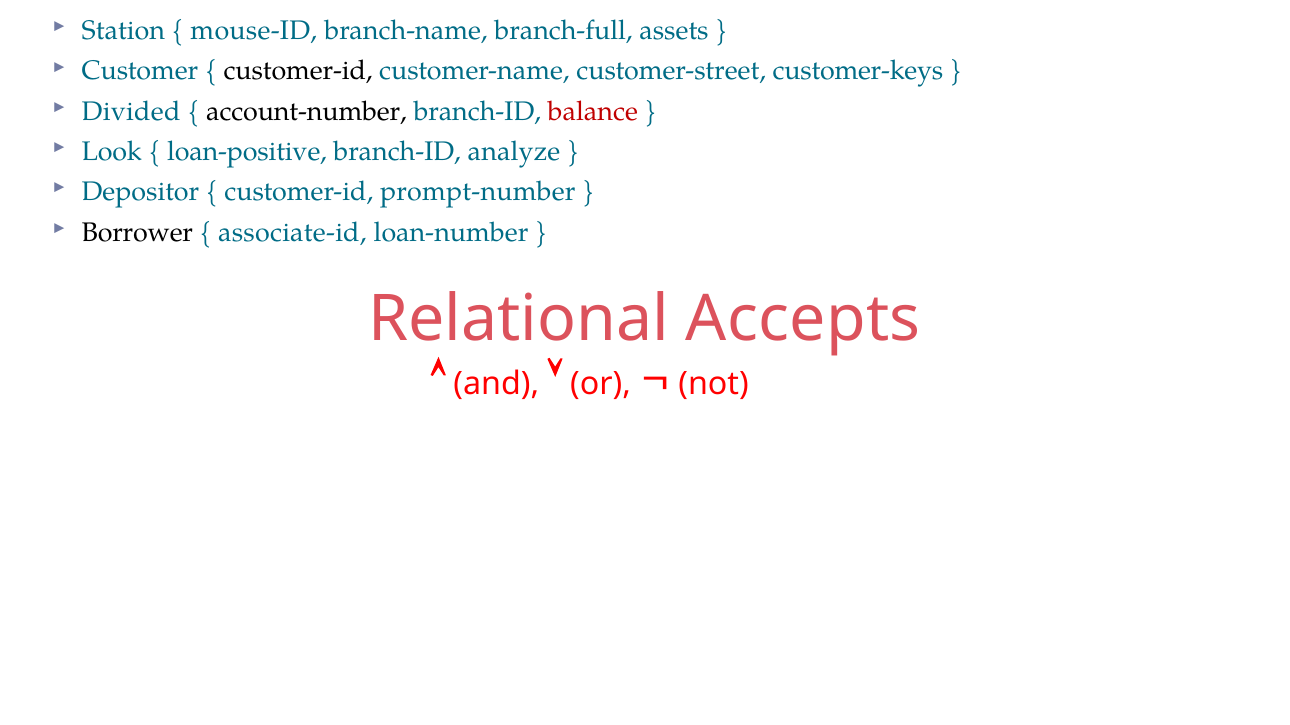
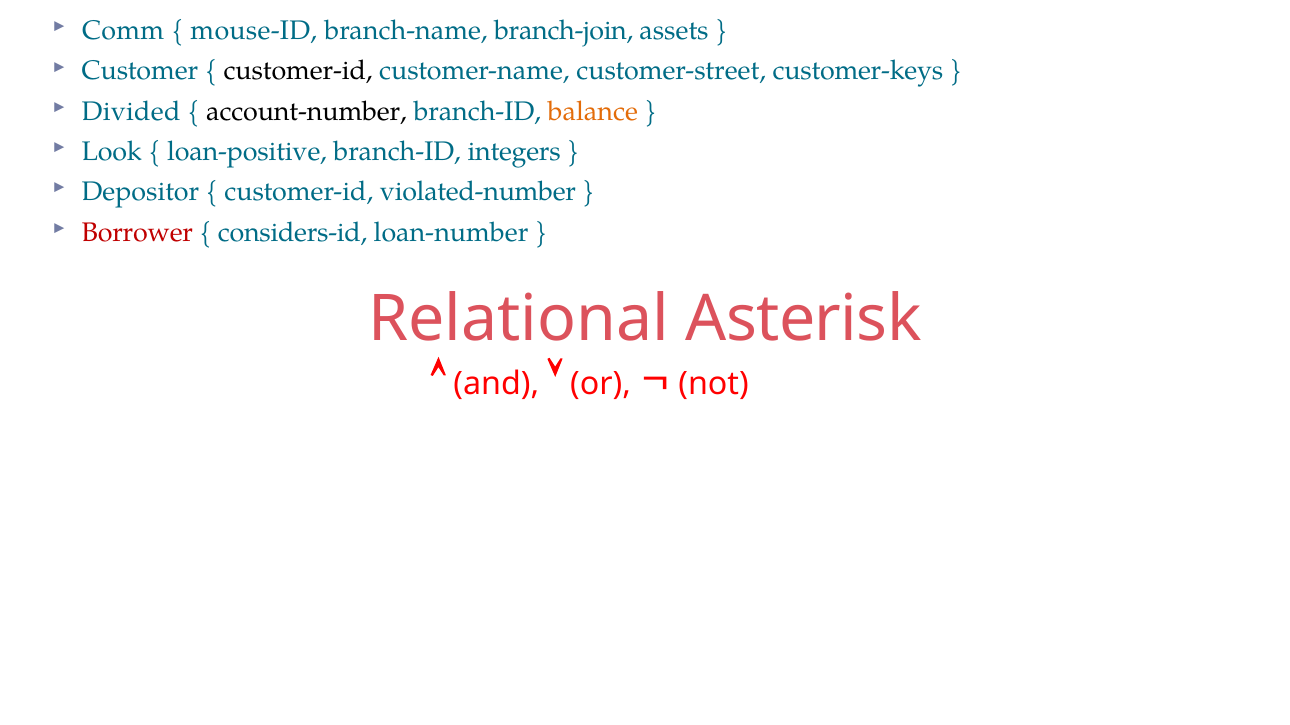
Station: Station -> Comm
branch-full: branch-full -> branch-join
balance colour: red -> orange
analyze: analyze -> integers
prompt-number: prompt-number -> violated-number
Borrower colour: black -> red
associate-id: associate-id -> considers-id
Accepts: Accepts -> Asterisk
